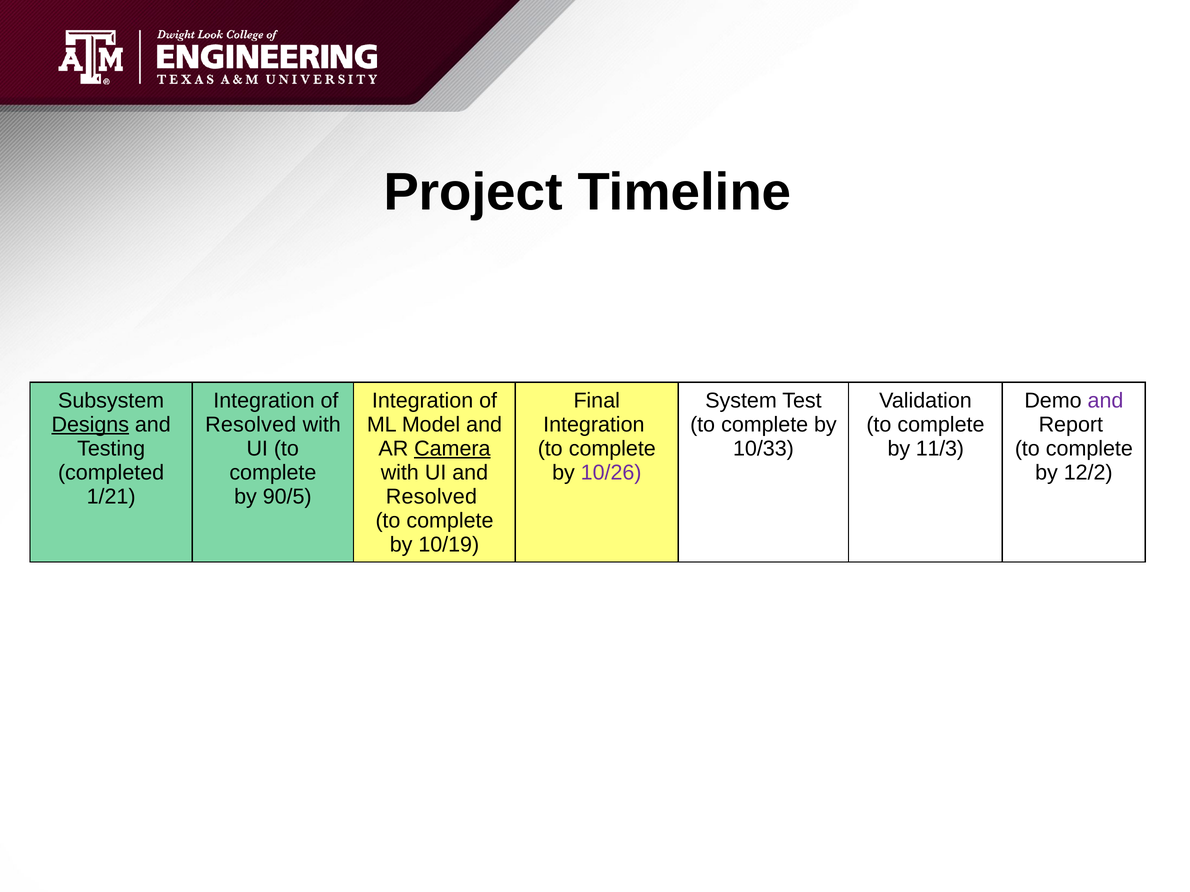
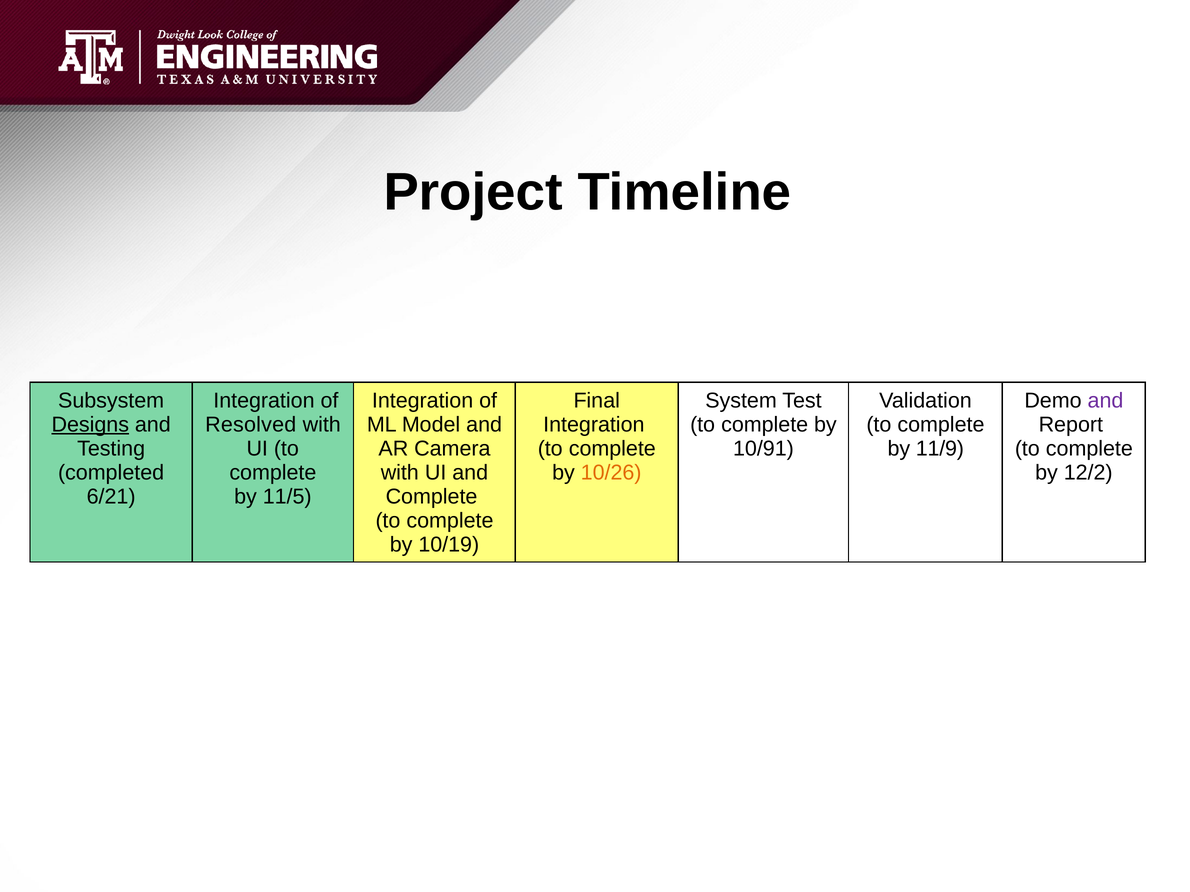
Camera underline: present -> none
10/33: 10/33 -> 10/91
11/3: 11/3 -> 11/9
10/26 colour: purple -> orange
1/21: 1/21 -> 6/21
90/5: 90/5 -> 11/5
Resolved at (431, 497): Resolved -> Complete
